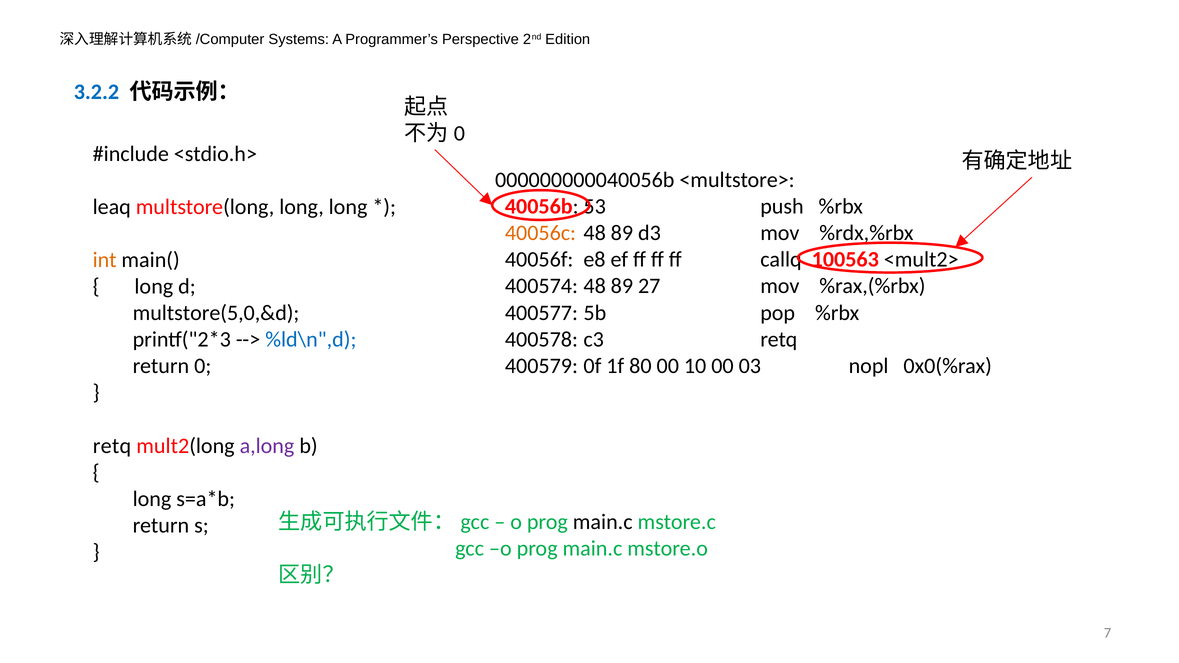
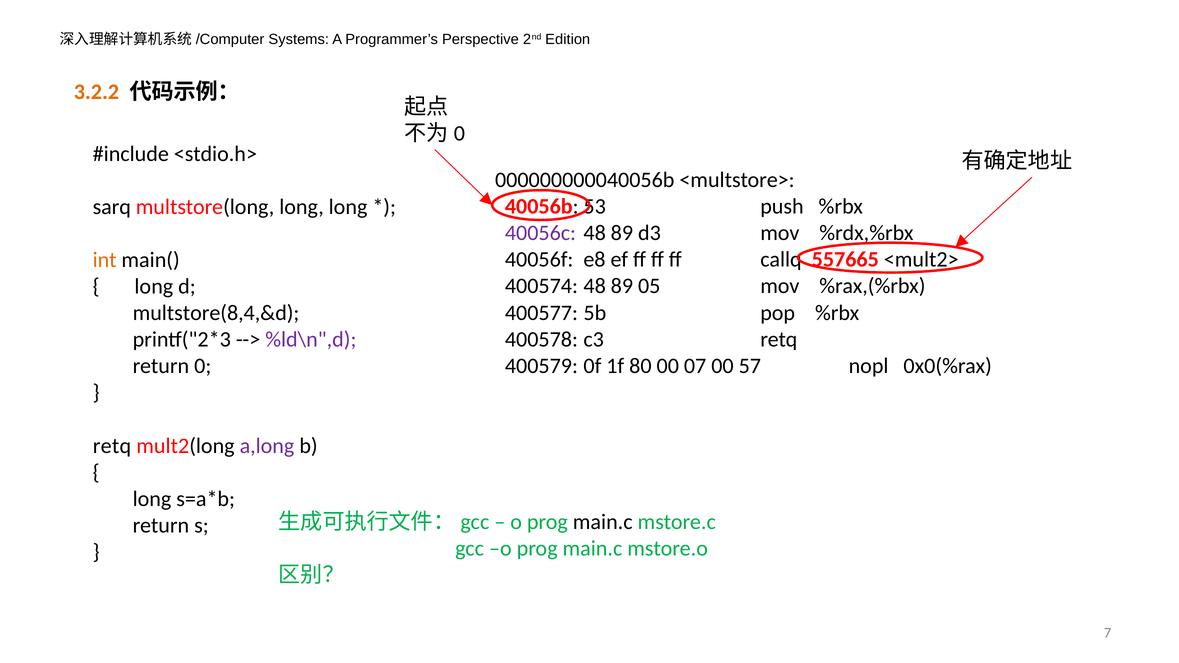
3.2.2 colour: blue -> orange
leaq: leaq -> sarq
40056c colour: orange -> purple
100563: 100563 -> 557665
27: 27 -> 05
multstore(5,0,&d: multstore(5,0,&d -> multstore(8,4,&d
%ld\n",d colour: blue -> purple
10: 10 -> 07
03: 03 -> 57
